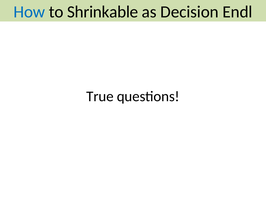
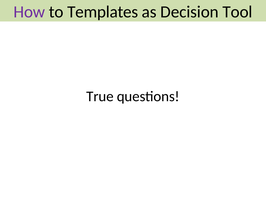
How colour: blue -> purple
Shrinkable: Shrinkable -> Templates
Endl: Endl -> Tool
